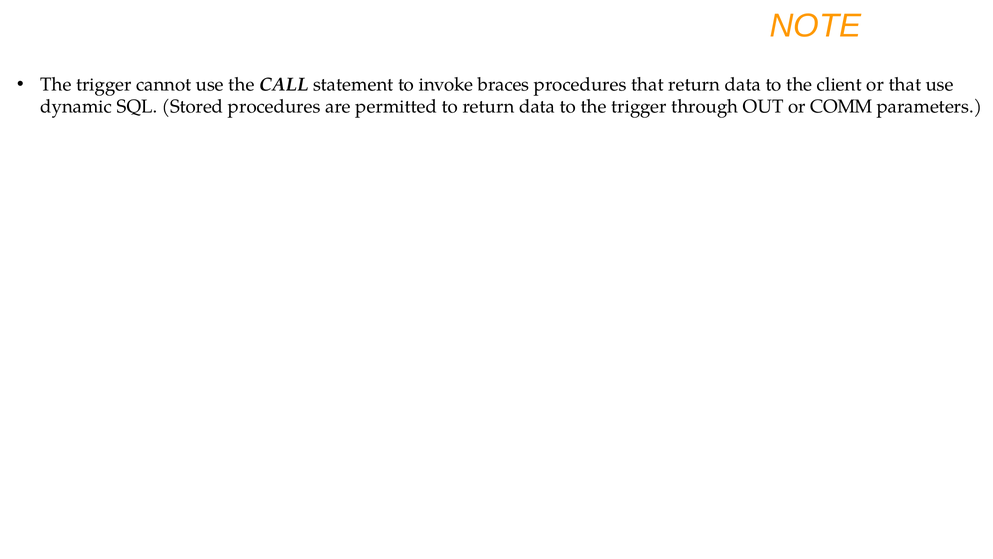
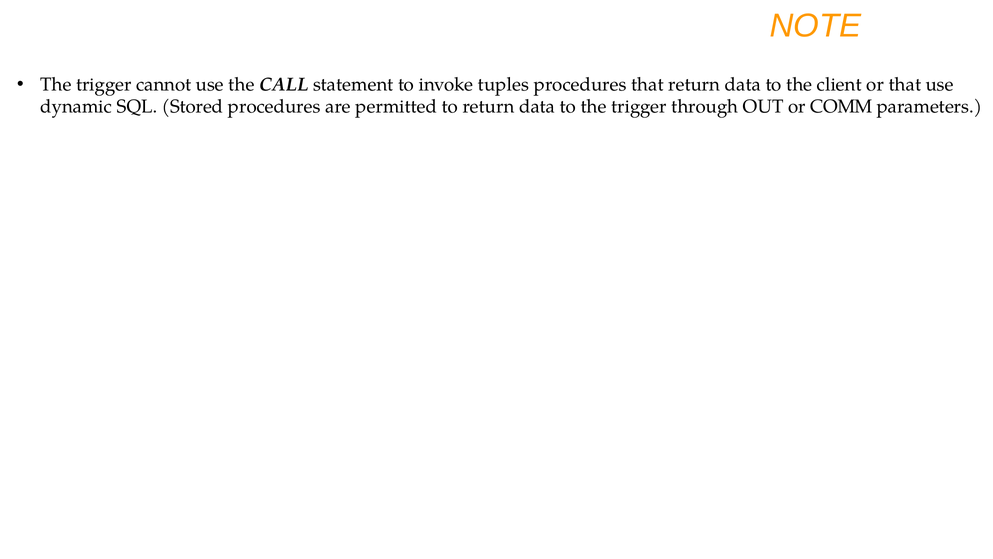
braces: braces -> tuples
